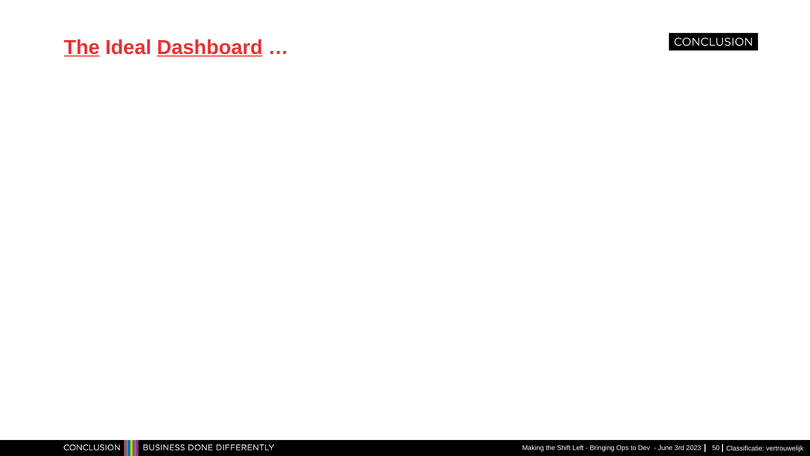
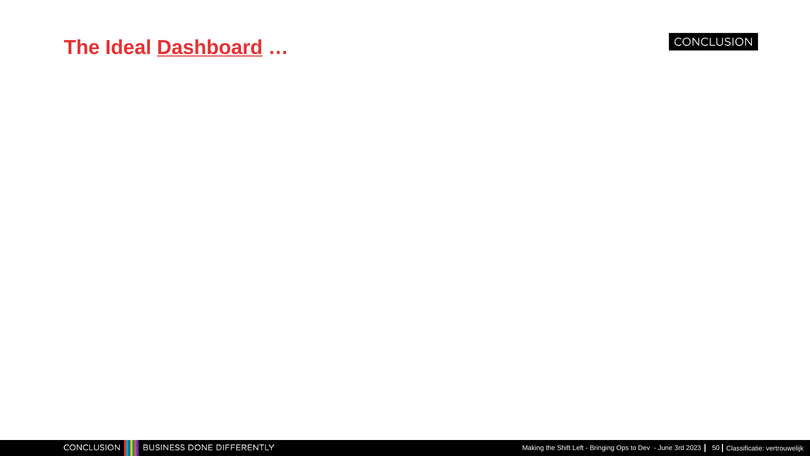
The at (82, 47) underline: present -> none
